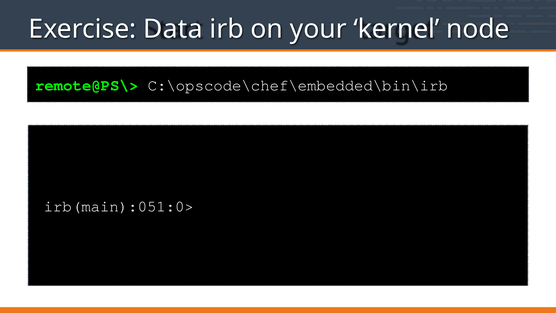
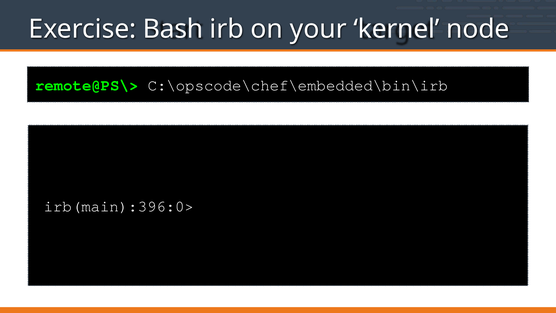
Data: Data -> Bash
irb(main):051:0>: irb(main):051:0> -> irb(main):396:0>
